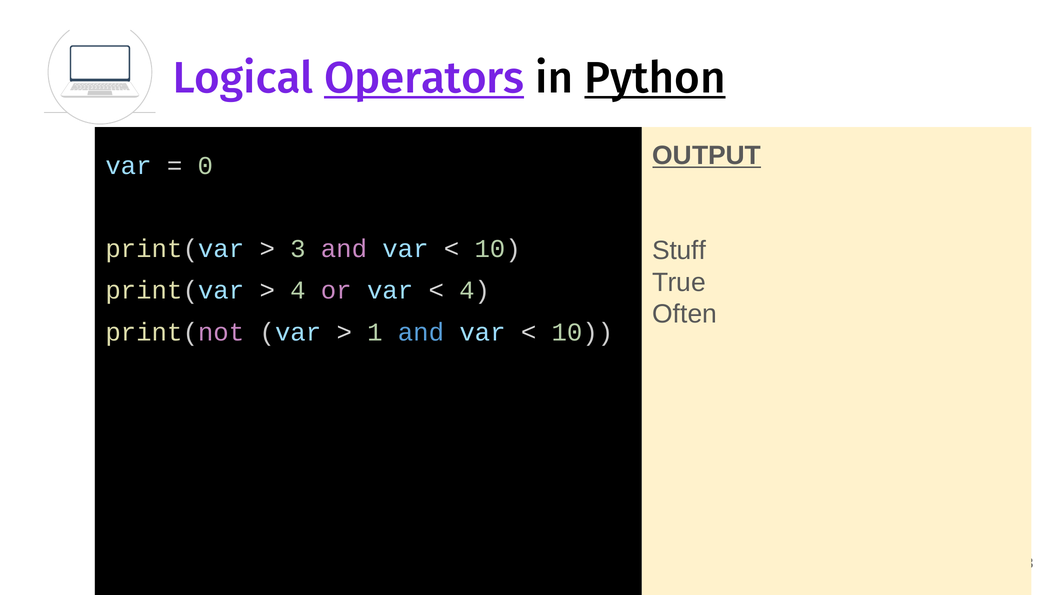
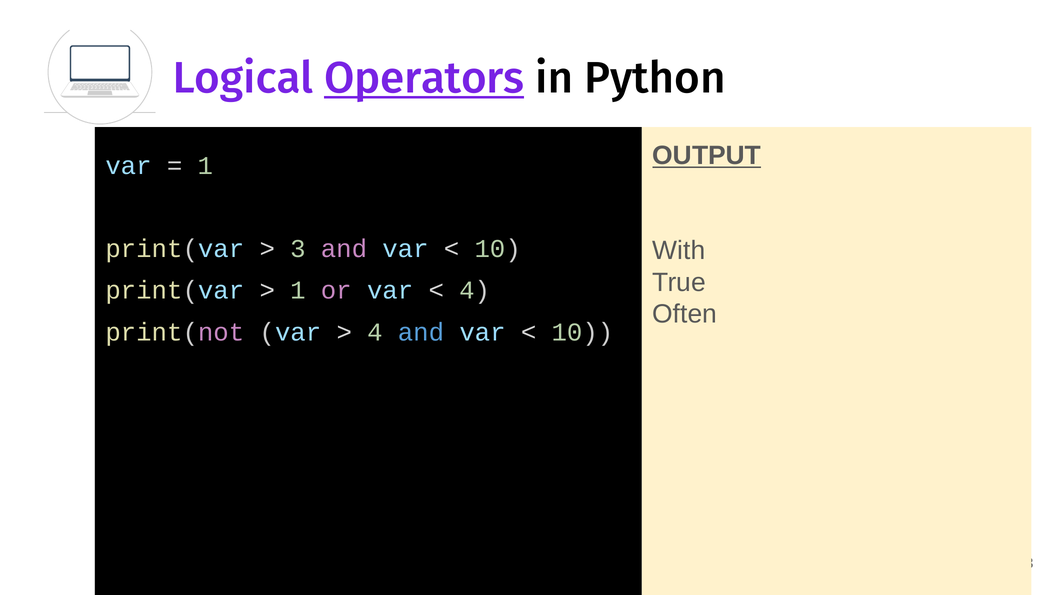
Python underline: present -> none
0 at (205, 166): 0 -> 1
Stuff: Stuff -> With
4 at (298, 291): 4 -> 1
1 at (375, 332): 1 -> 4
